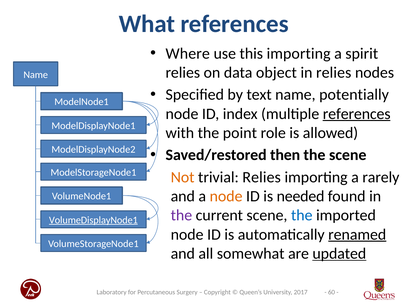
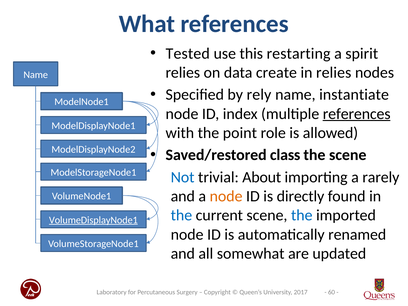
Where: Where -> Tested
this importing: importing -> restarting
object: object -> create
text: text -> rely
potentially: potentially -> instantiate
then: then -> class
Not colour: orange -> blue
trivial Relies: Relies -> About
needed: needed -> directly
the at (181, 215) colour: purple -> blue
renamed underline: present -> none
updated underline: present -> none
